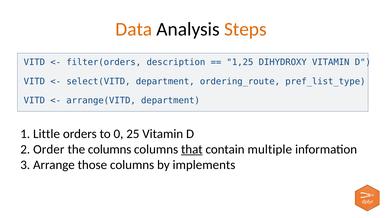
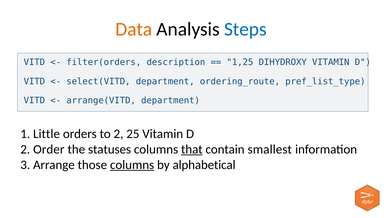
Steps colour: orange -> blue
to 0: 0 -> 2
the columns: columns -> statuses
multiple: multiple -> smallest
columns at (132, 165) underline: none -> present
implements: implements -> alphabetical
